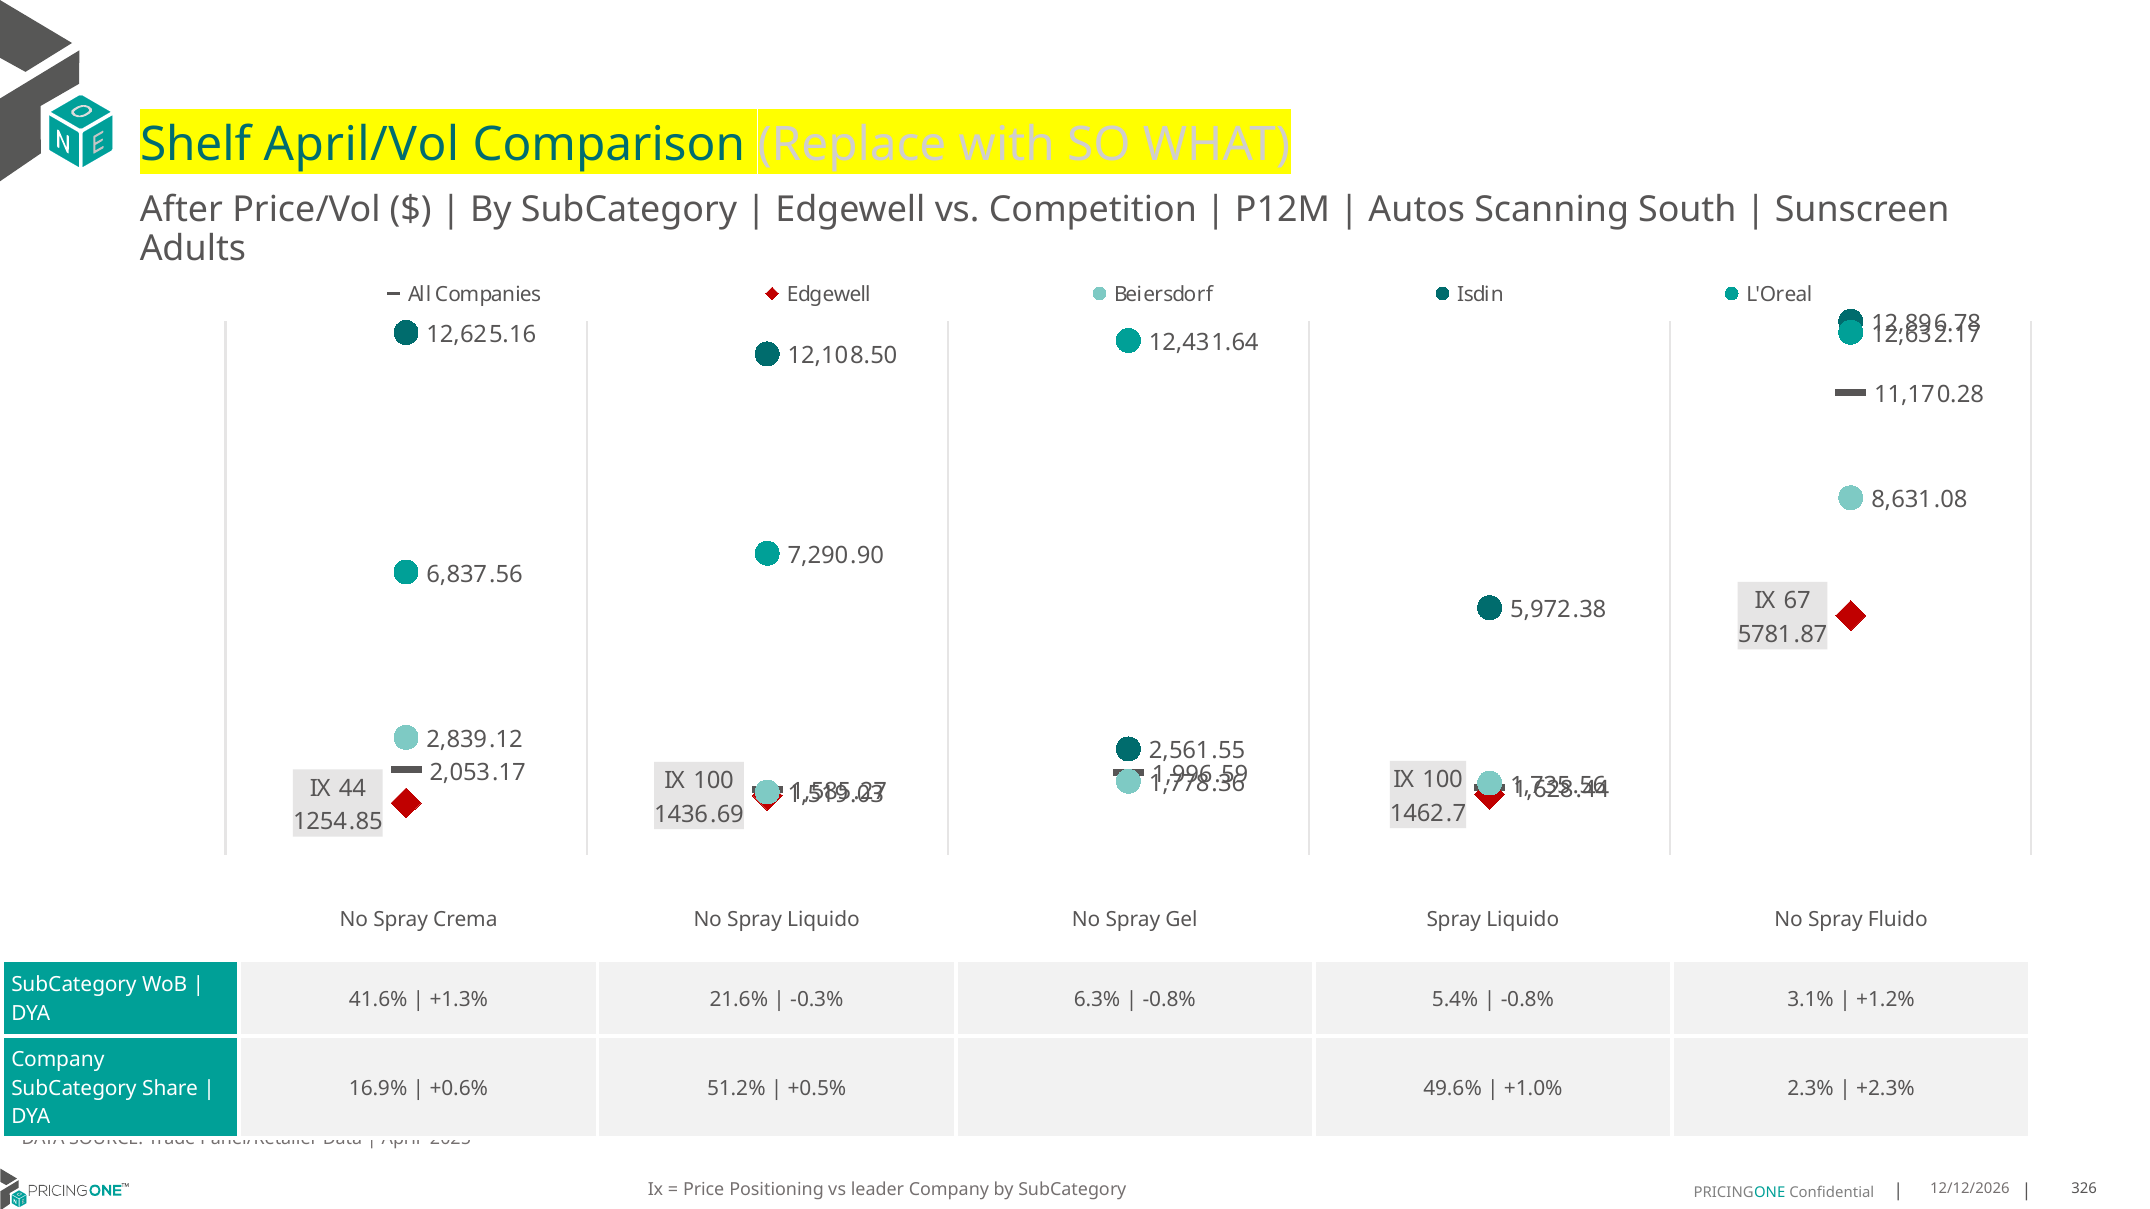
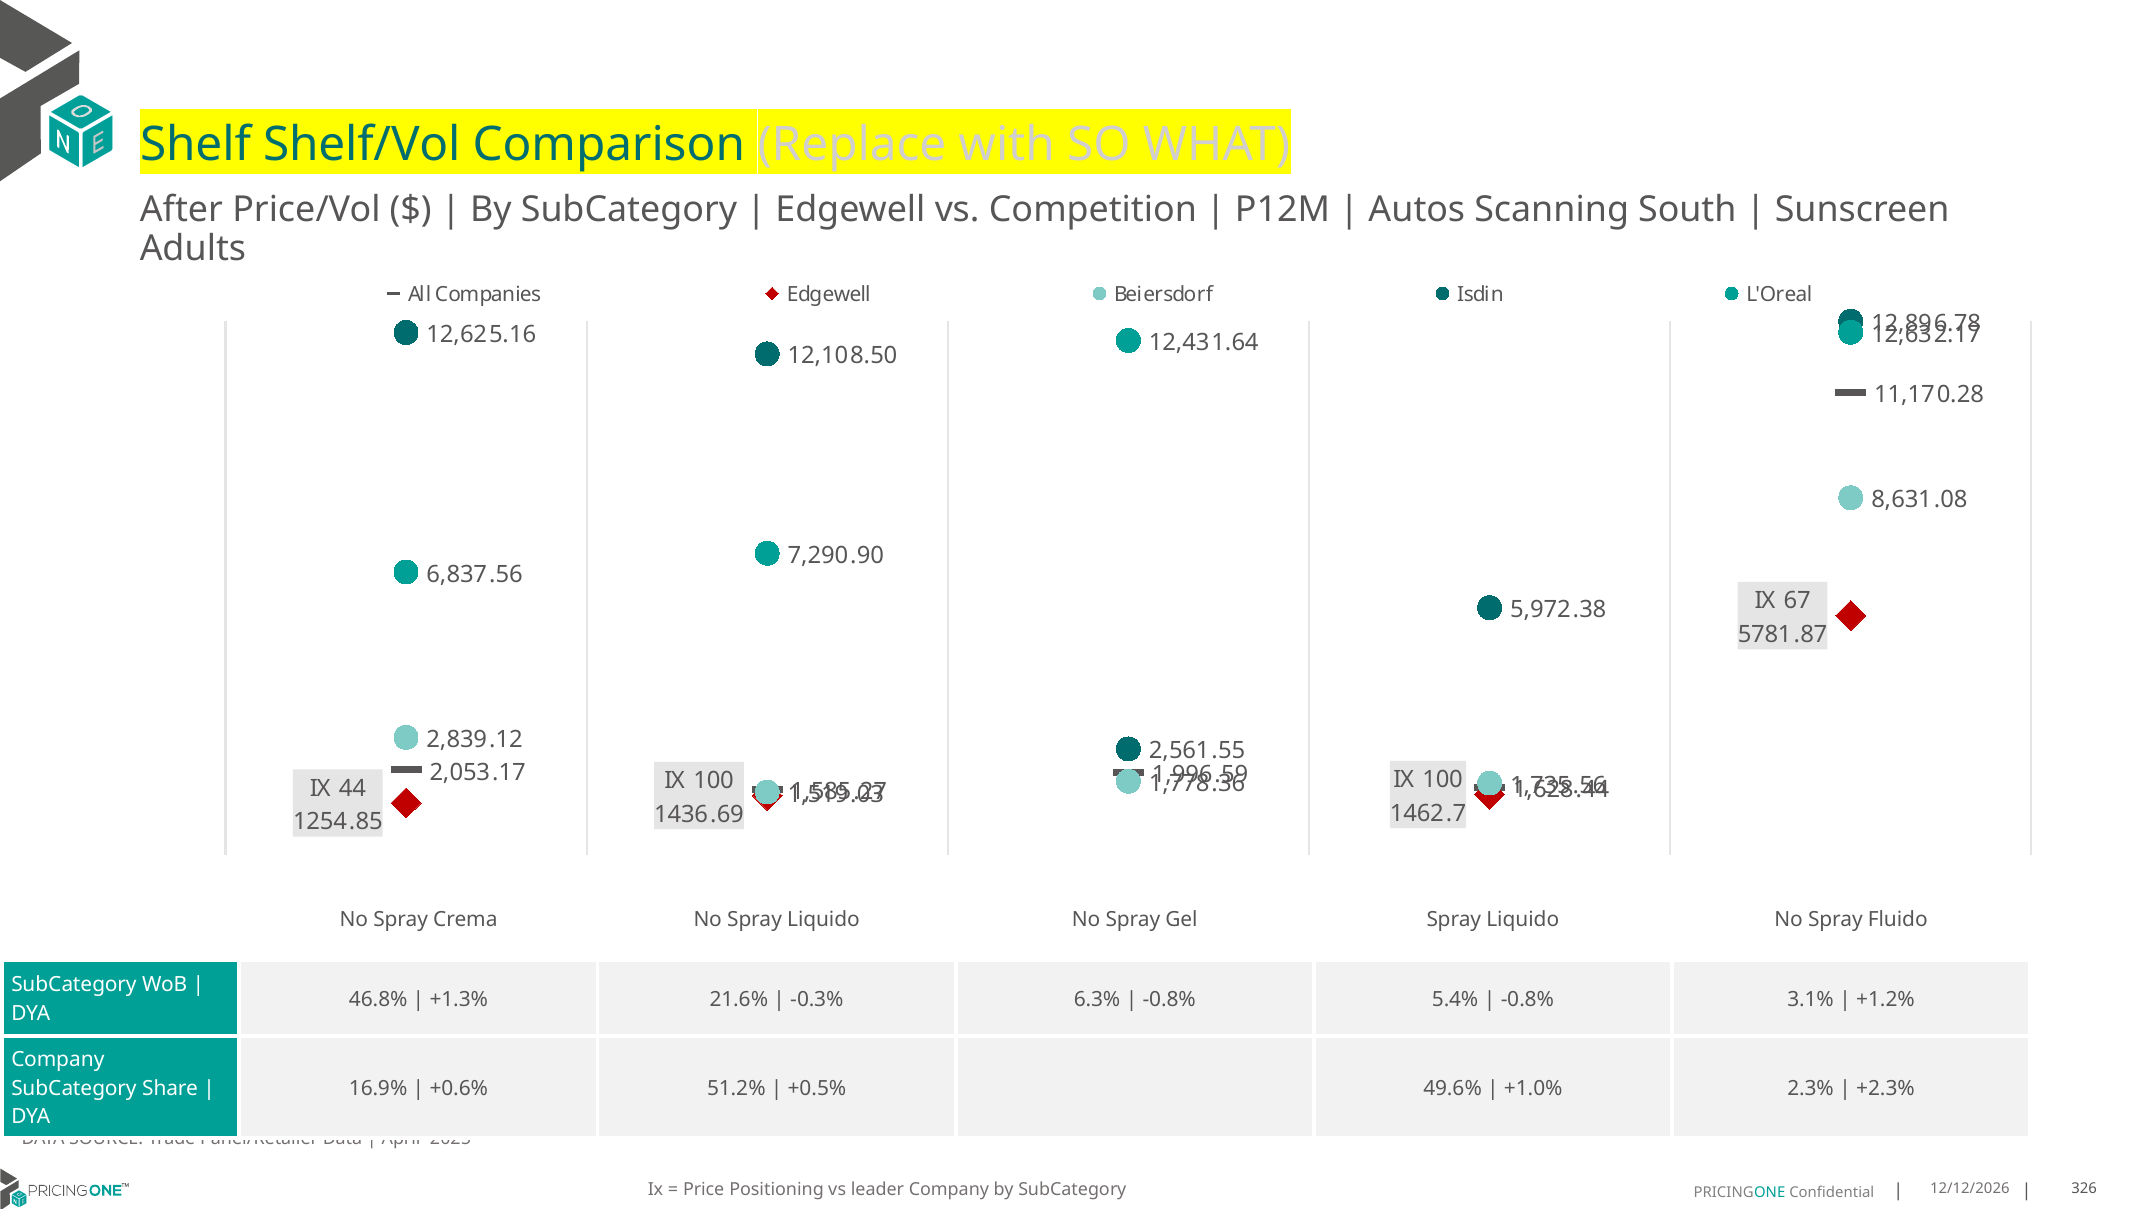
April/Vol: April/Vol -> Shelf/Vol
41.6%: 41.6% -> 46.8%
